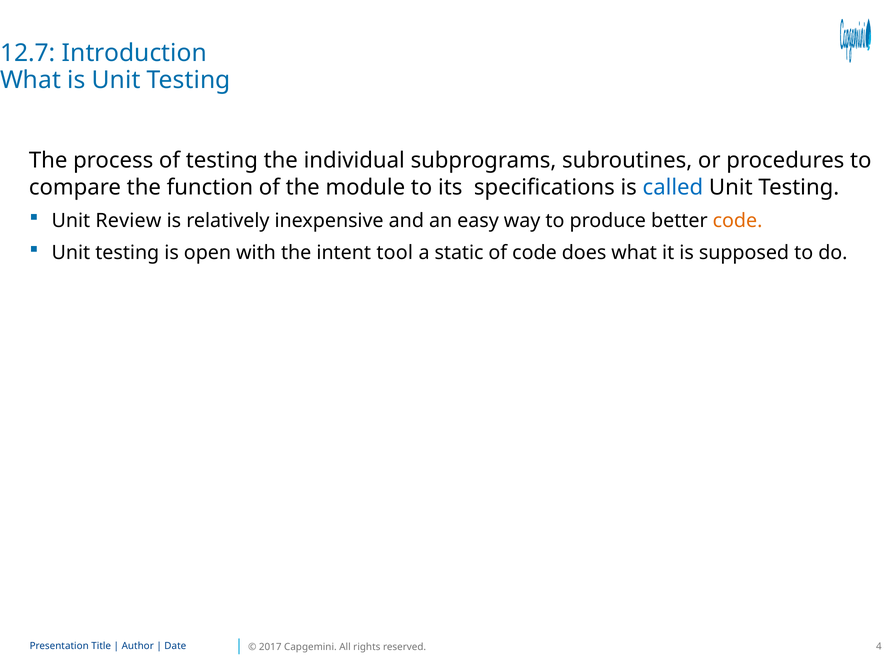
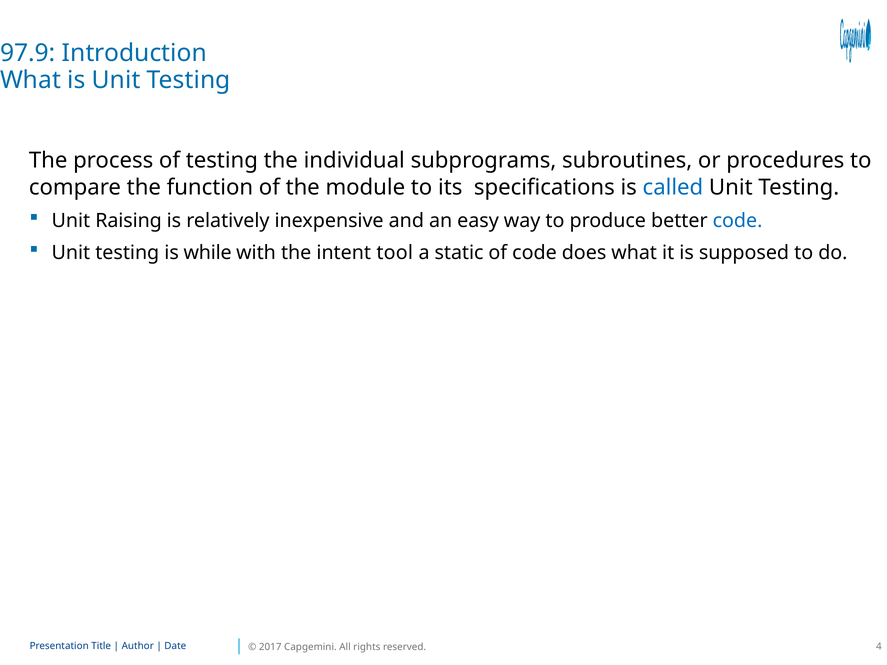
12.7: 12.7 -> 97.9
Review: Review -> Raising
code at (738, 221) colour: orange -> blue
open: open -> while
